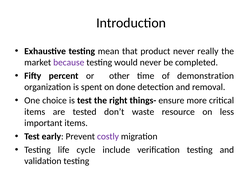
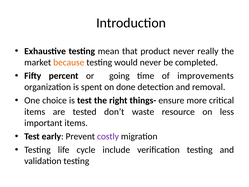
because colour: purple -> orange
other: other -> going
demonstration: demonstration -> improvements
